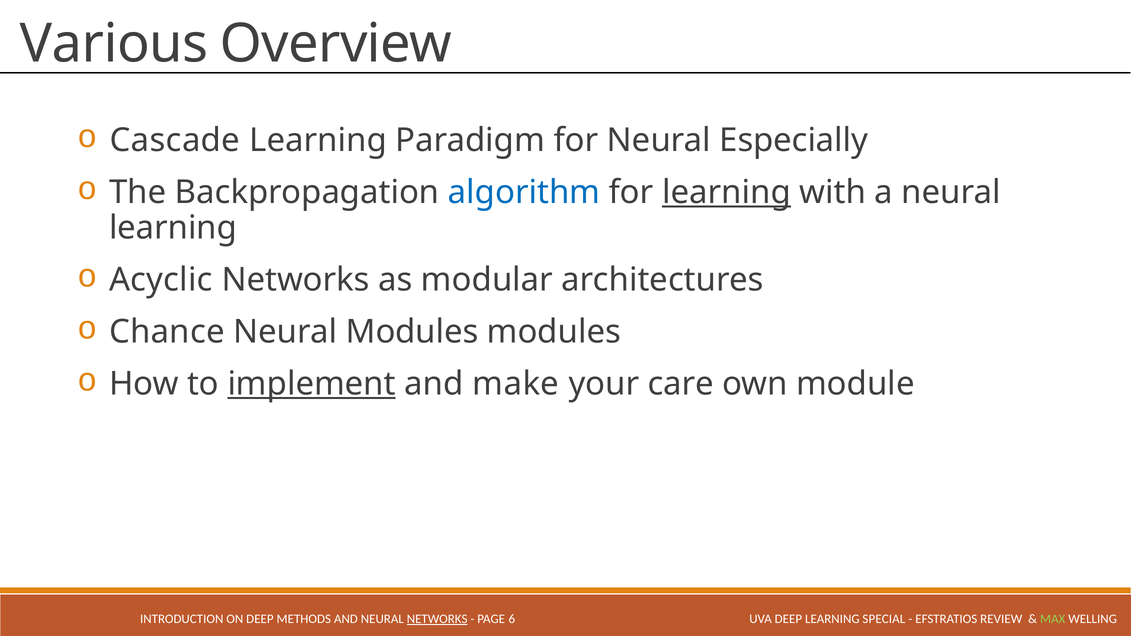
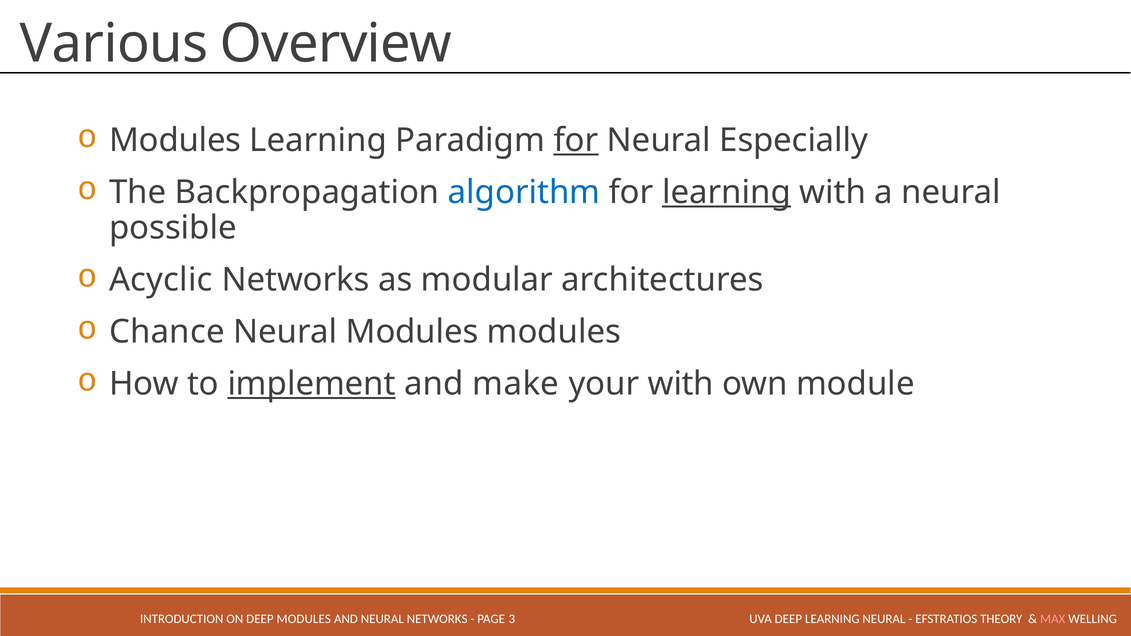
Cascade at (175, 140): Cascade -> Modules
for at (576, 140) underline: none -> present
learning at (173, 228): learning -> possible
your care: care -> with
DEEP METHODS: METHODS -> MODULES
NETWORKS at (437, 619) underline: present -> none
6: 6 -> 3
LEARNING SPECIAL: SPECIAL -> NEURAL
REVIEW: REVIEW -> THEORY
MAX colour: light green -> pink
